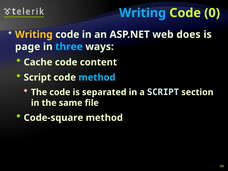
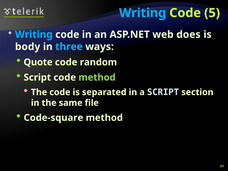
0: 0 -> 5
Writing at (34, 35) colour: yellow -> light blue
page: page -> body
Cache: Cache -> Quote
content: content -> random
method at (97, 77) colour: light blue -> light green
